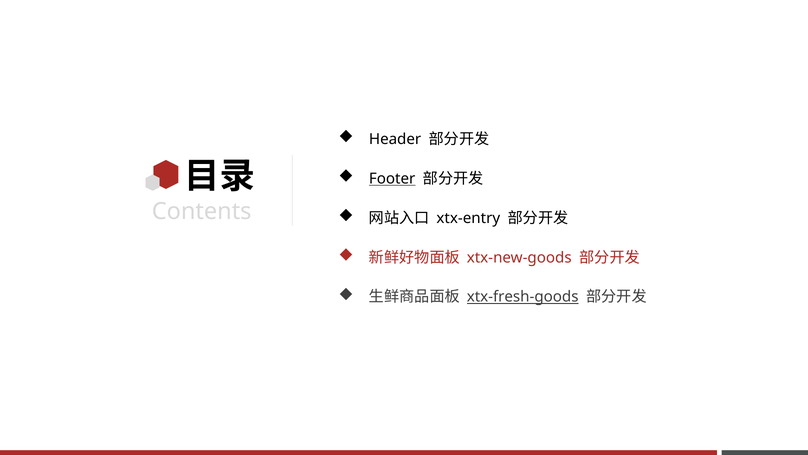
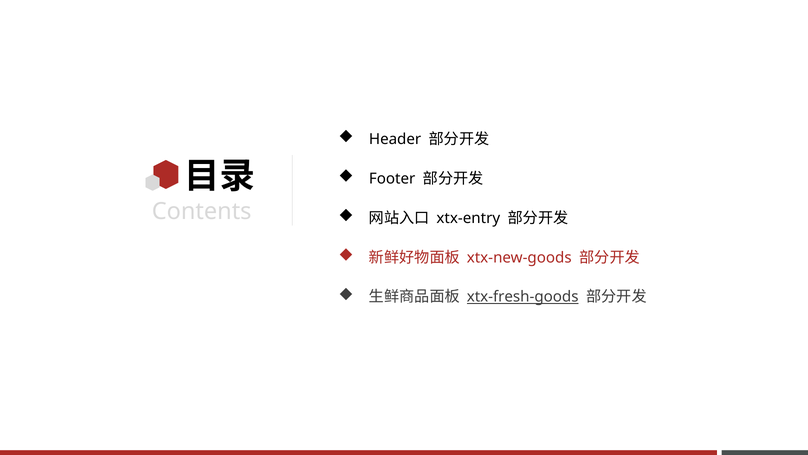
Footer underline: present -> none
